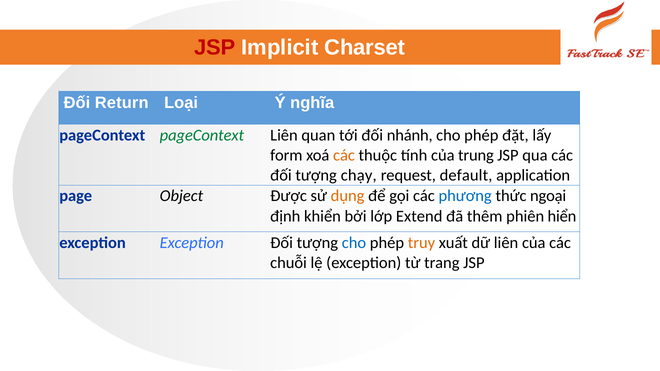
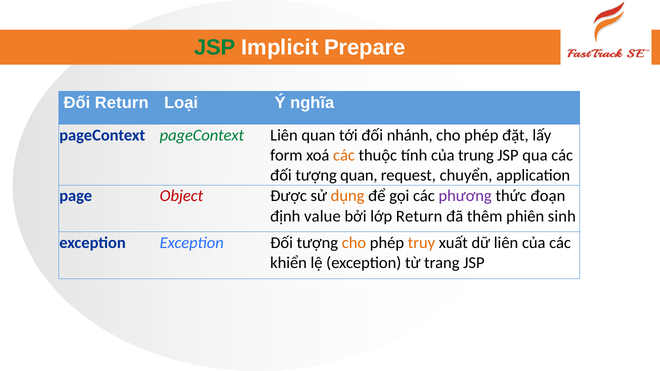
JSP at (215, 48) colour: red -> green
Charset: Charset -> Prepare
tượng chạy: chạy -> quan
default: default -> chuyển
Object colour: black -> red
phương colour: blue -> purple
ngoại: ngoại -> đoạn
khiển: khiển -> value
lớp Extend: Extend -> Return
hiển: hiển -> sinh
cho at (354, 243) colour: blue -> orange
chuỗi: chuỗi -> khiển
